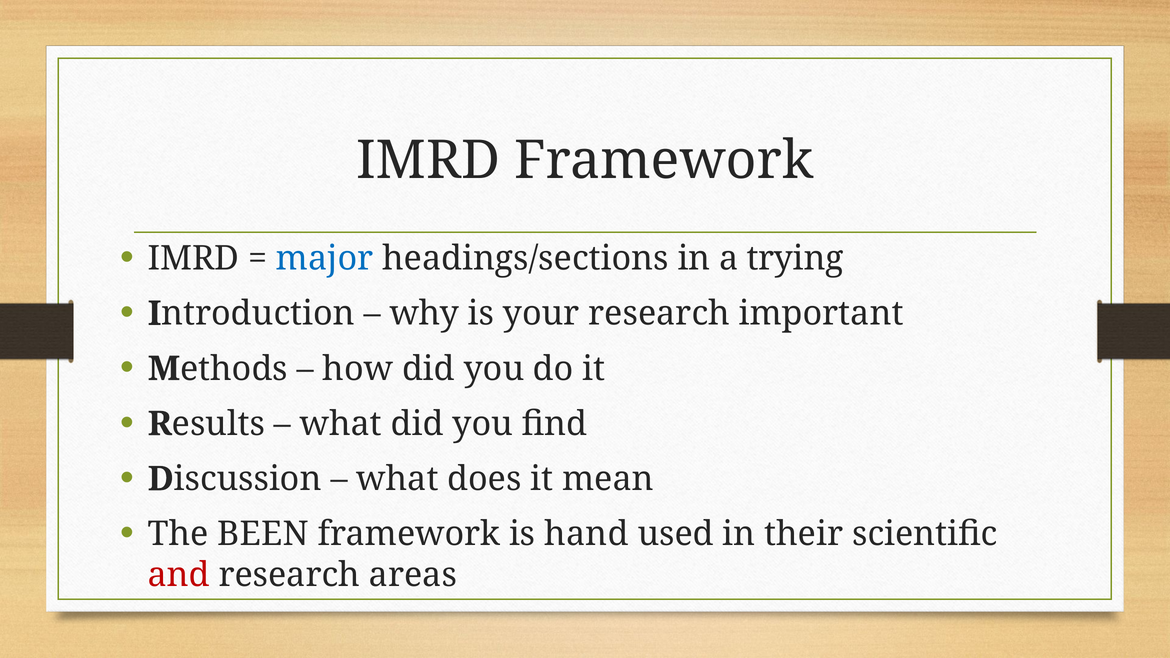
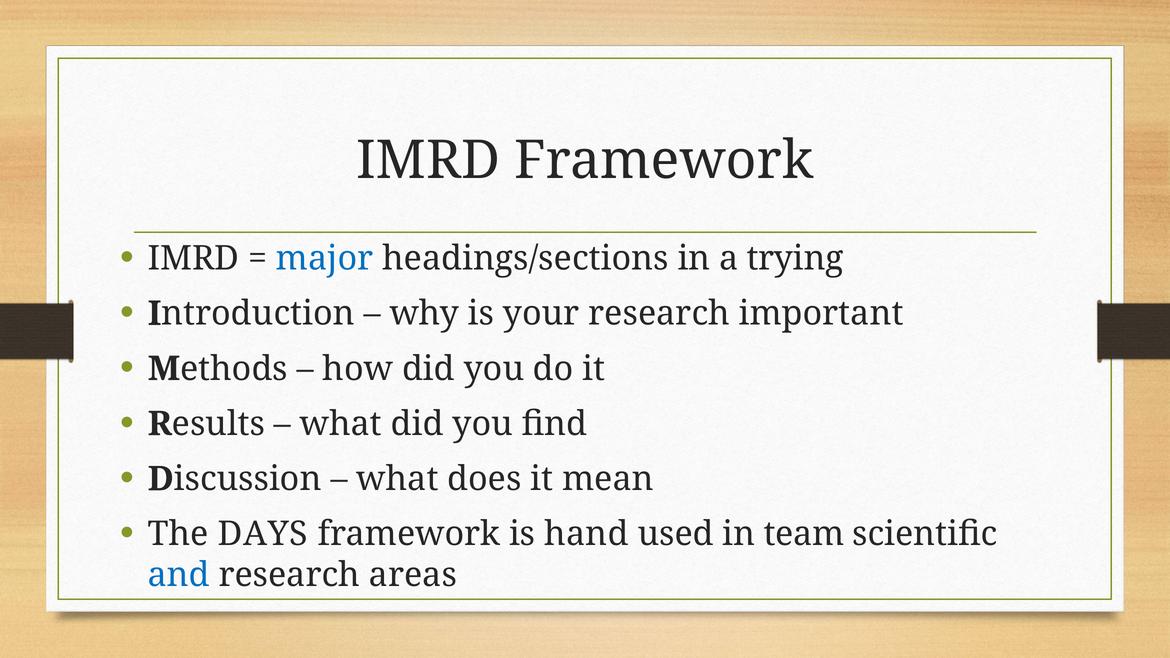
BEEN: BEEN -> DAYS
their: their -> team
and colour: red -> blue
